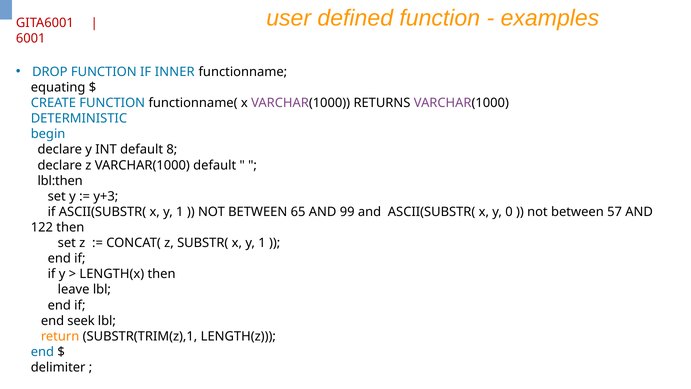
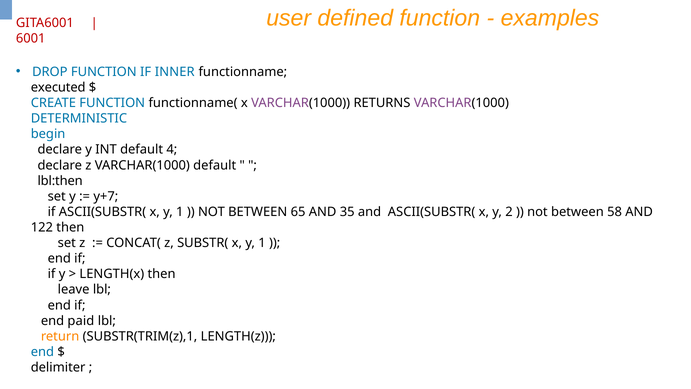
equating: equating -> executed
8: 8 -> 4
y+3: y+3 -> y+7
99: 99 -> 35
0: 0 -> 2
57: 57 -> 58
seek: seek -> paid
